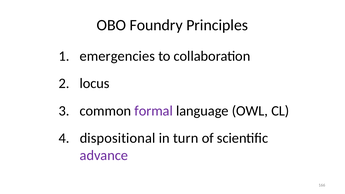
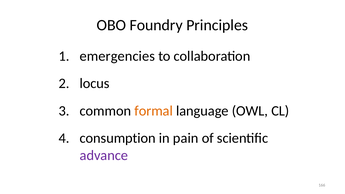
formal colour: purple -> orange
dispositional: dispositional -> consumption
turn: turn -> pain
